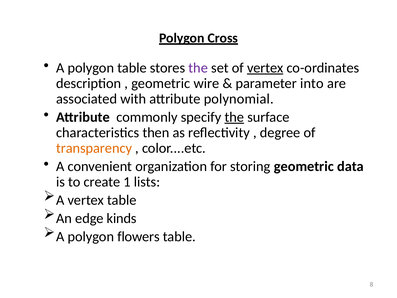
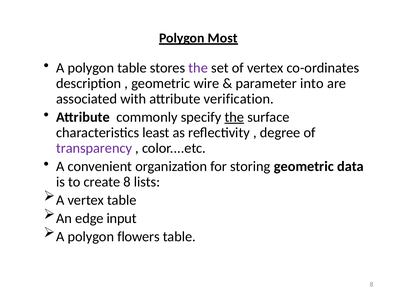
Cross: Cross -> Most
vertex at (265, 68) underline: present -> none
polynomial: polynomial -> verification
then: then -> least
transparency colour: orange -> purple
create 1: 1 -> 8
kinds: kinds -> input
